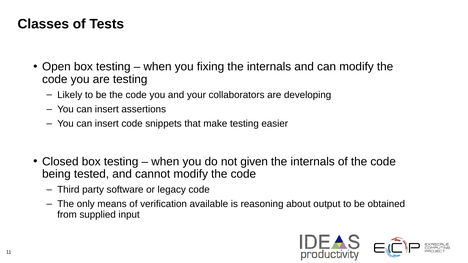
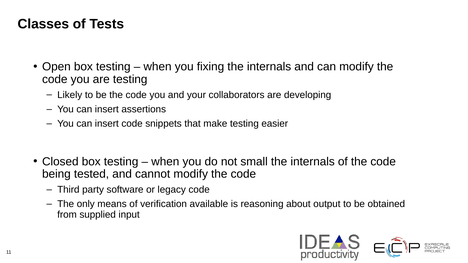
given: given -> small
